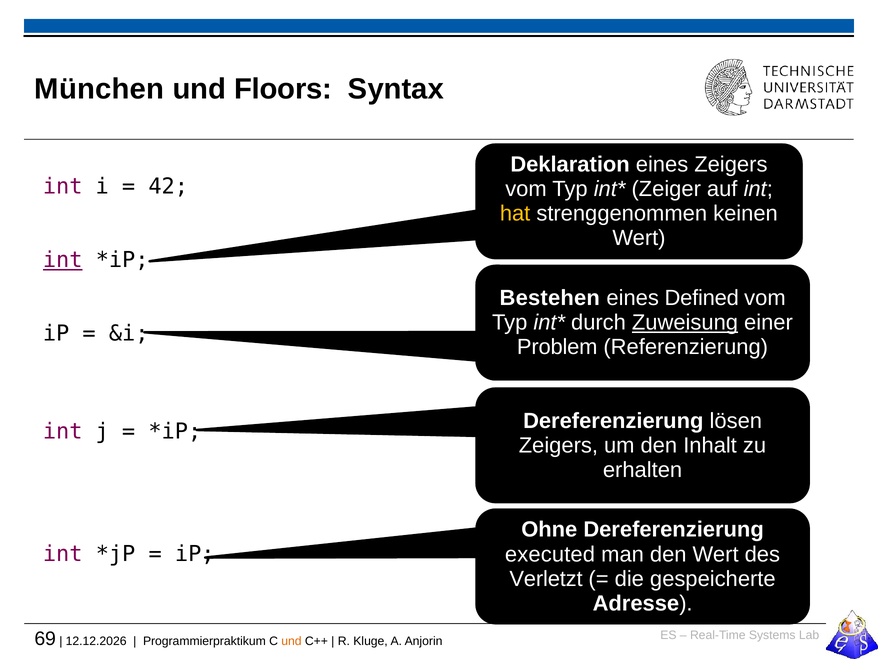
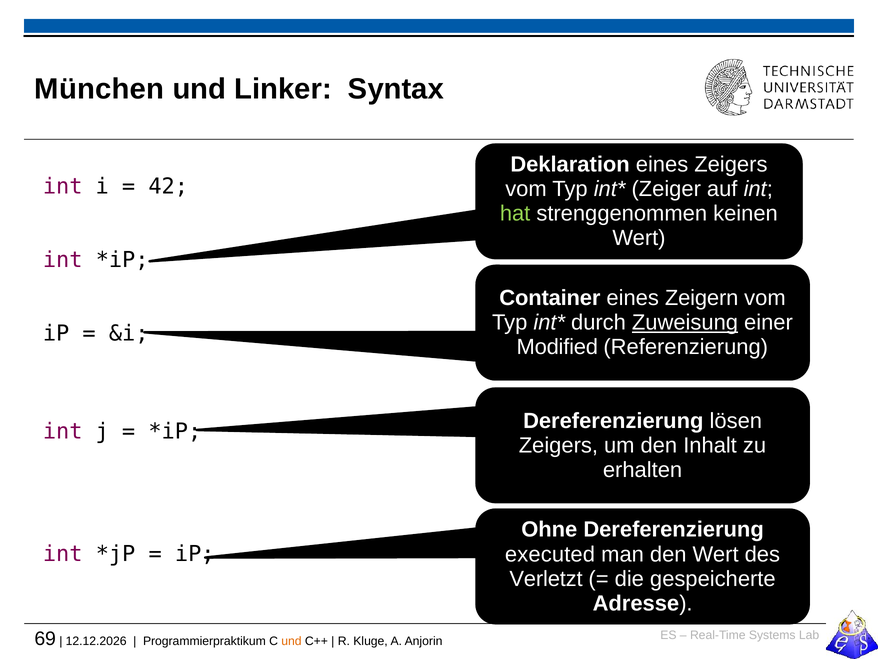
Floors: Floors -> Linker
hat colour: yellow -> light green
int at (63, 260) underline: present -> none
Bestehen: Bestehen -> Container
Defined: Defined -> Zeigern
Problem: Problem -> Modified
